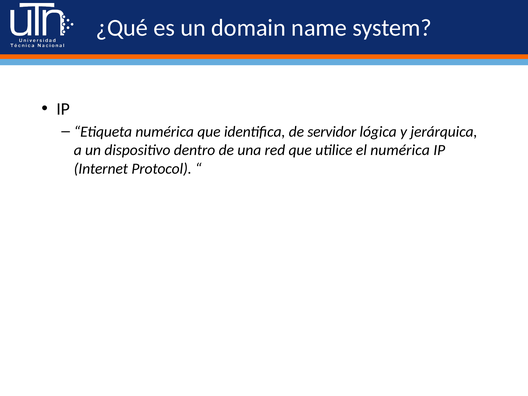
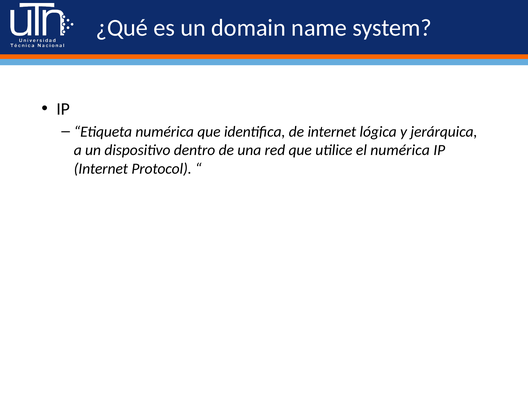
de servidor: servidor -> internet
